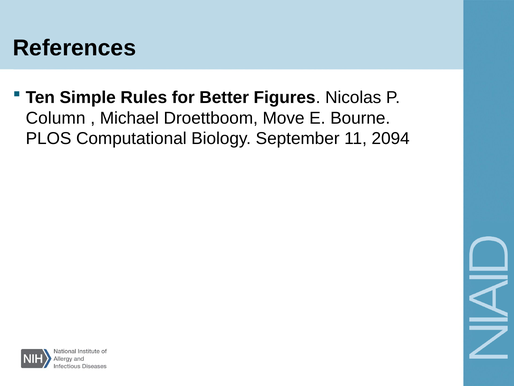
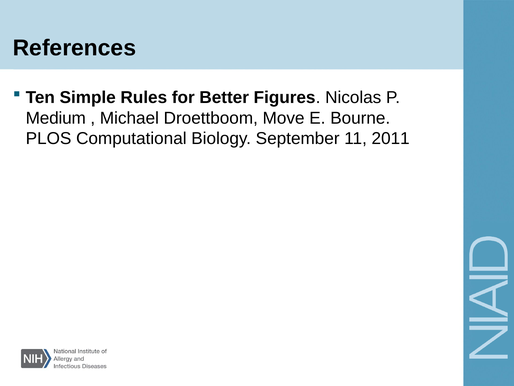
Column: Column -> Medium
2094: 2094 -> 2011
